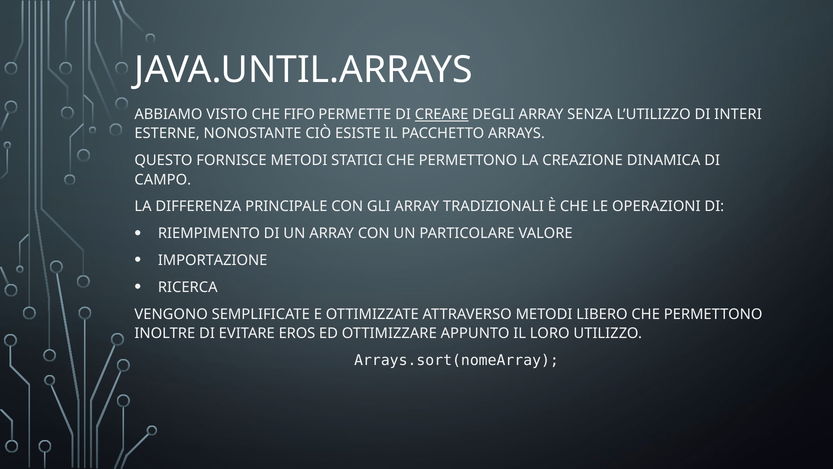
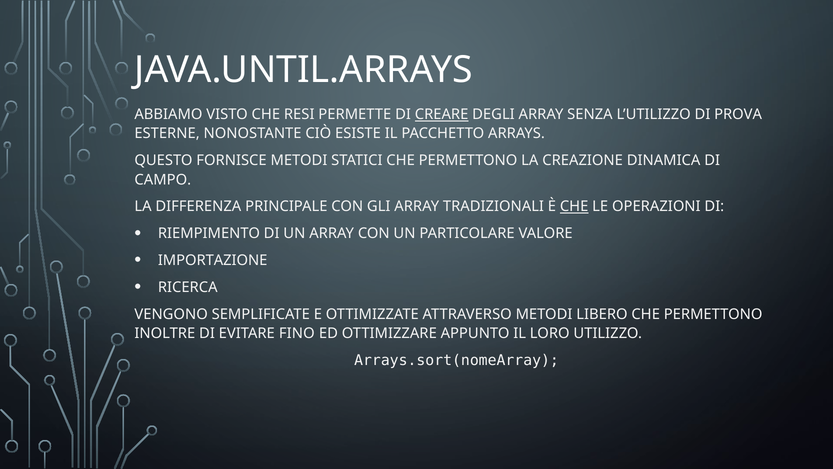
FIFO: FIFO -> RESI
INTERI: INTERI -> PROVA
CHE at (574, 206) underline: none -> present
EROS: EROS -> FINO
